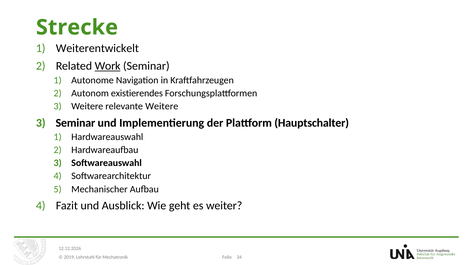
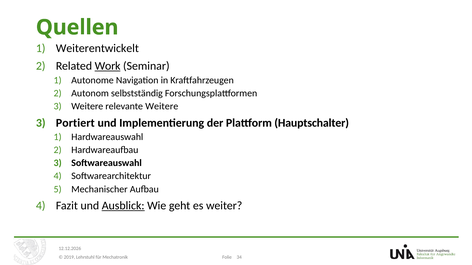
Strecke: Strecke -> Quellen
existierendes: existierendes -> selbstständig
Seminar at (75, 123): Seminar -> Portiert
Ausblick underline: none -> present
